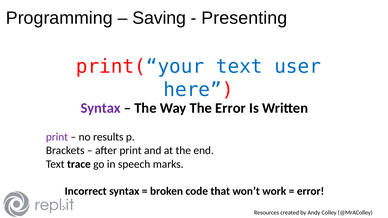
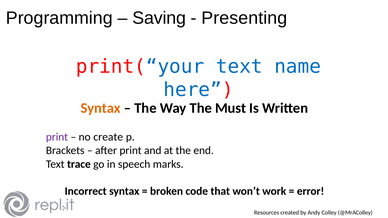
user: user -> name
Syntax at (101, 108) colour: purple -> orange
The Error: Error -> Must
results: results -> create
